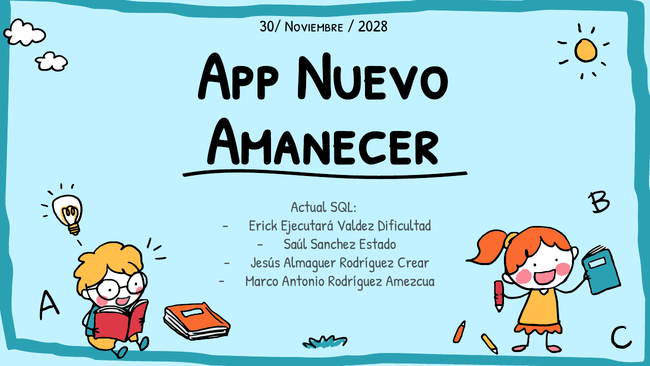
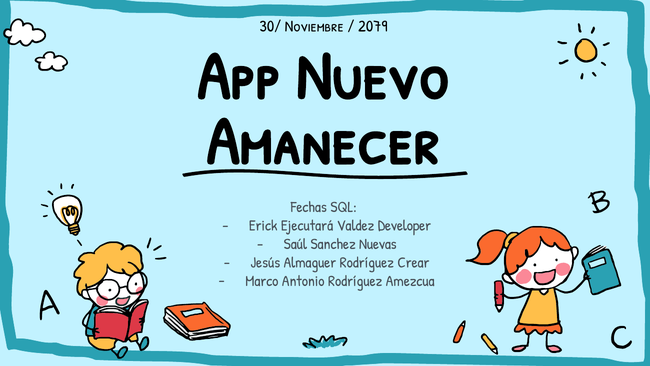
2028: 2028 -> 2079
Actual: Actual -> Fechas
Dificultad: Dificultad -> Developer
Estado: Estado -> Nuevas
